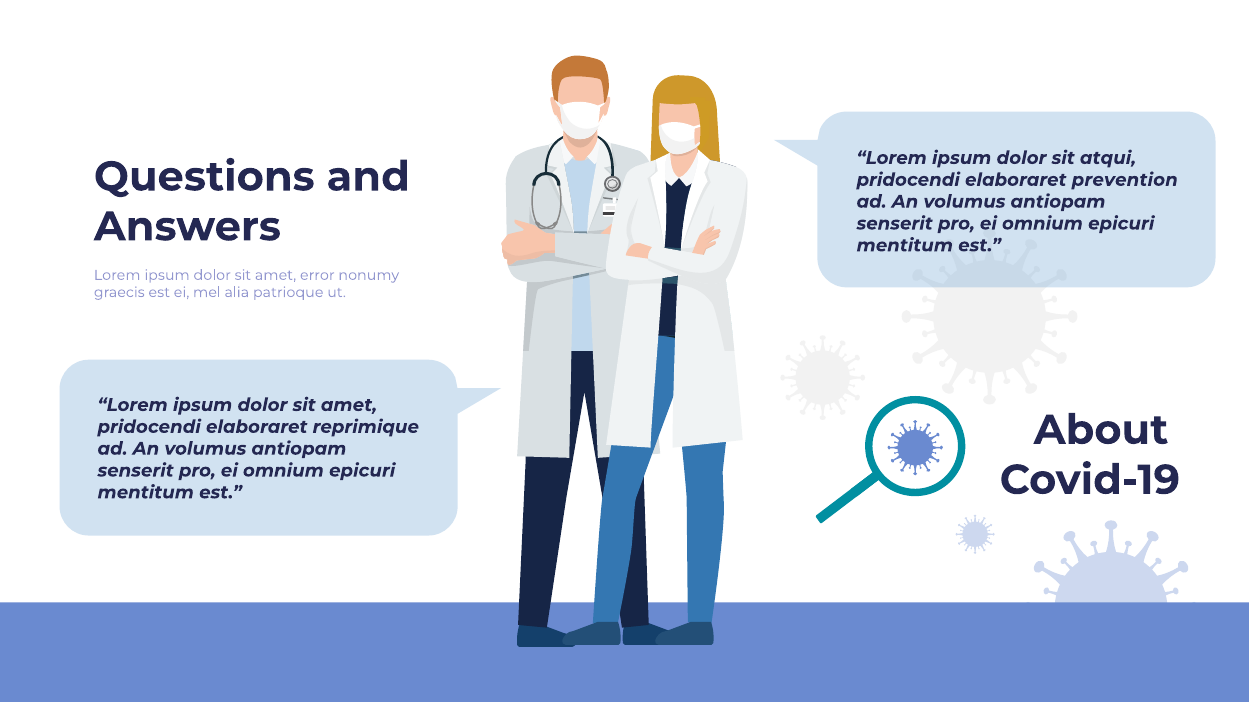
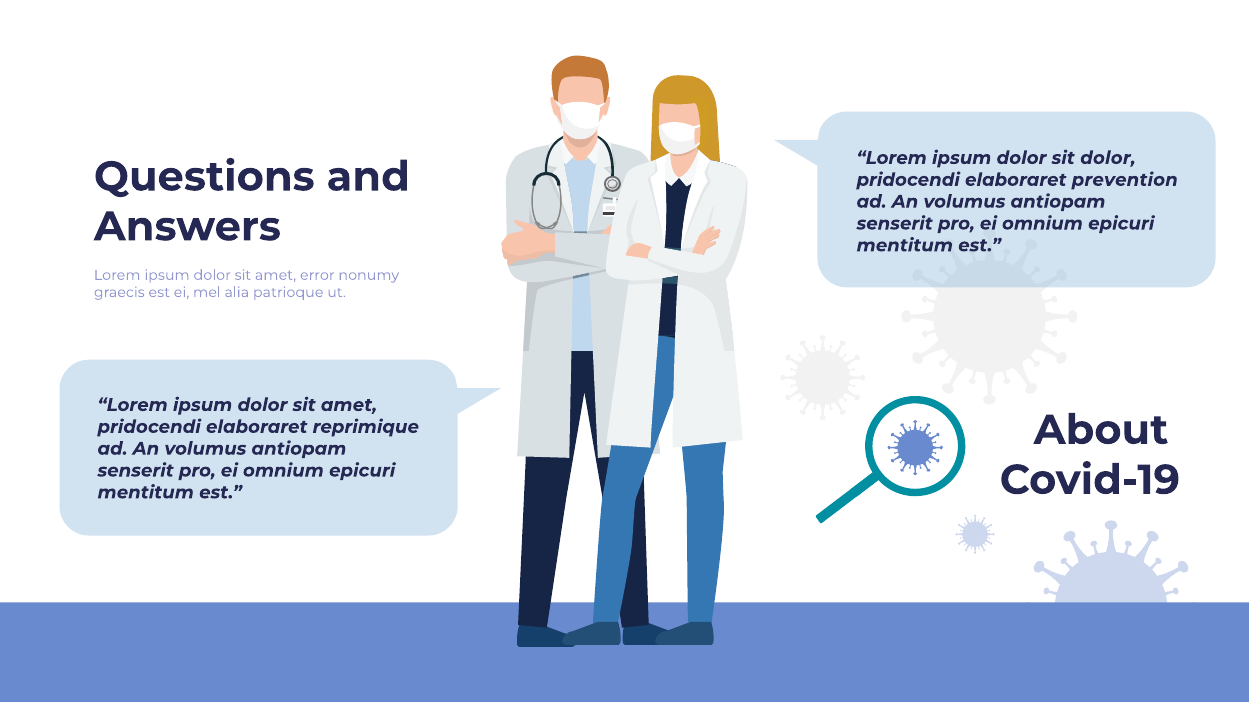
sit atqui: atqui -> dolor
